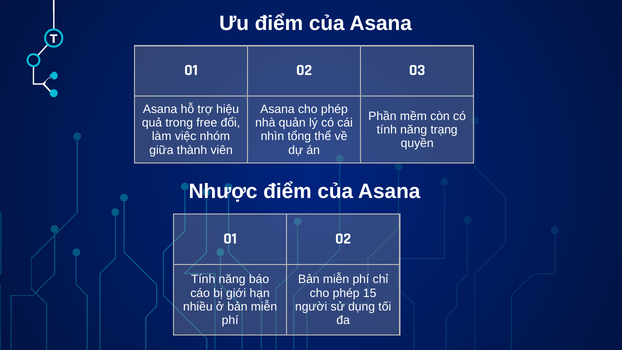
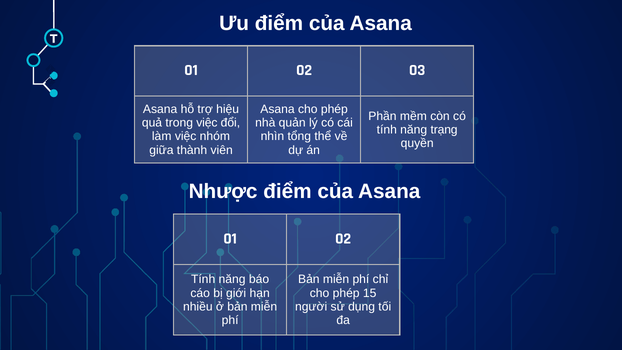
trong free: free -> việc
